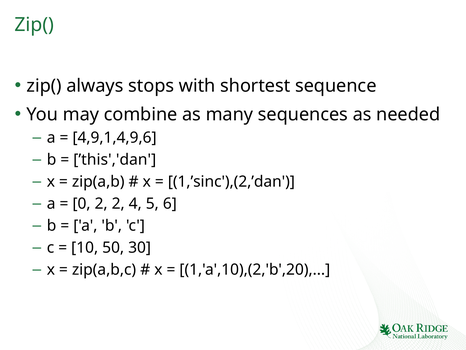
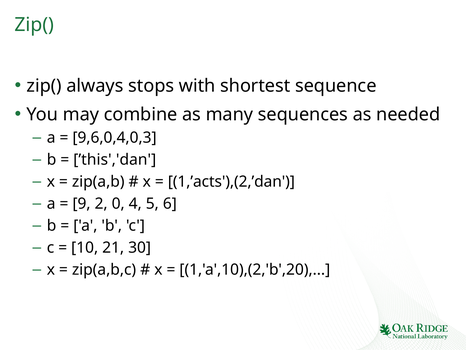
4,9,1,4,9,6: 4,9,1,4,9,6 -> 9,6,0,4,0,3
1,’sinc'),(2,’dan: 1,’sinc'),(2,’dan -> 1,’acts'),(2,’dan
0: 0 -> 9
2 2: 2 -> 0
50: 50 -> 21
